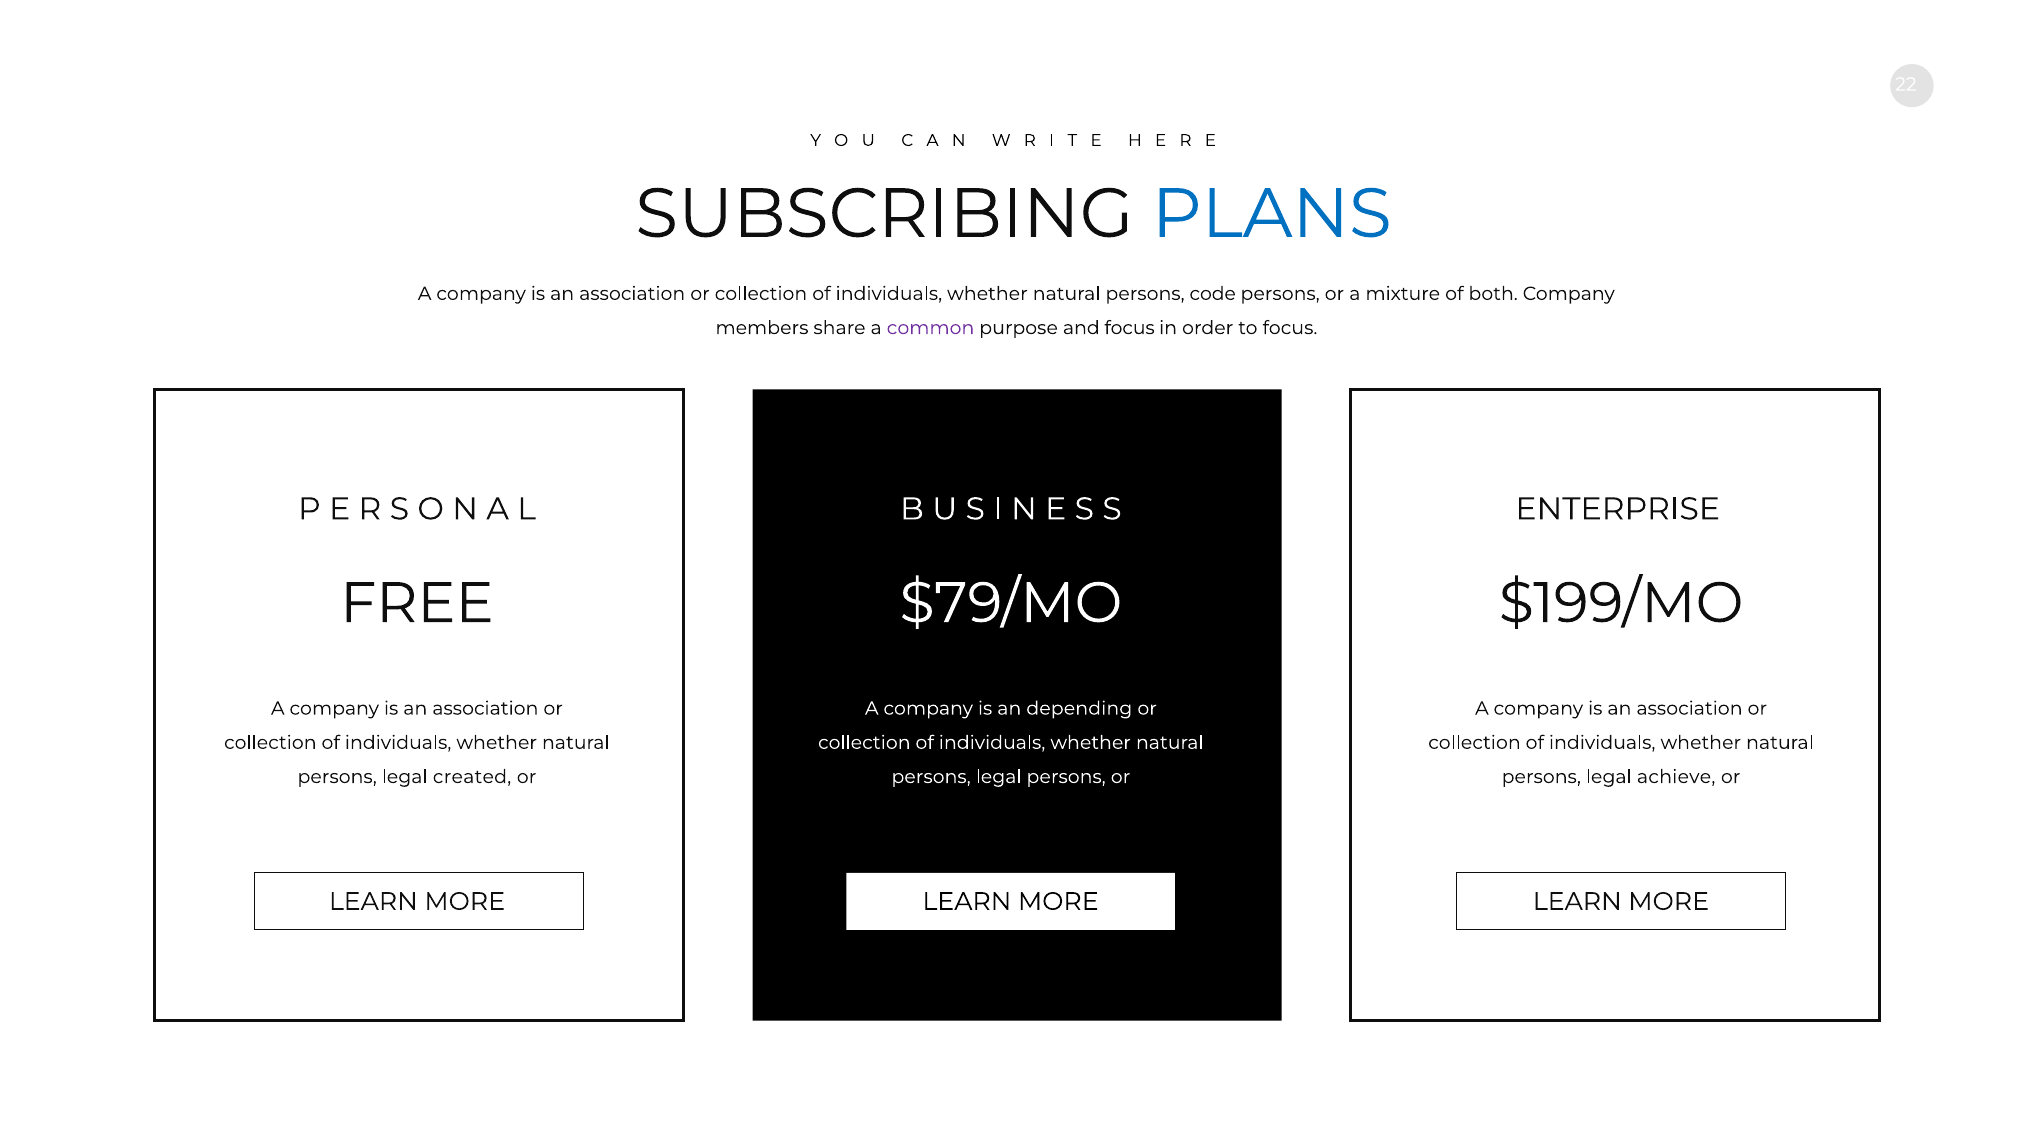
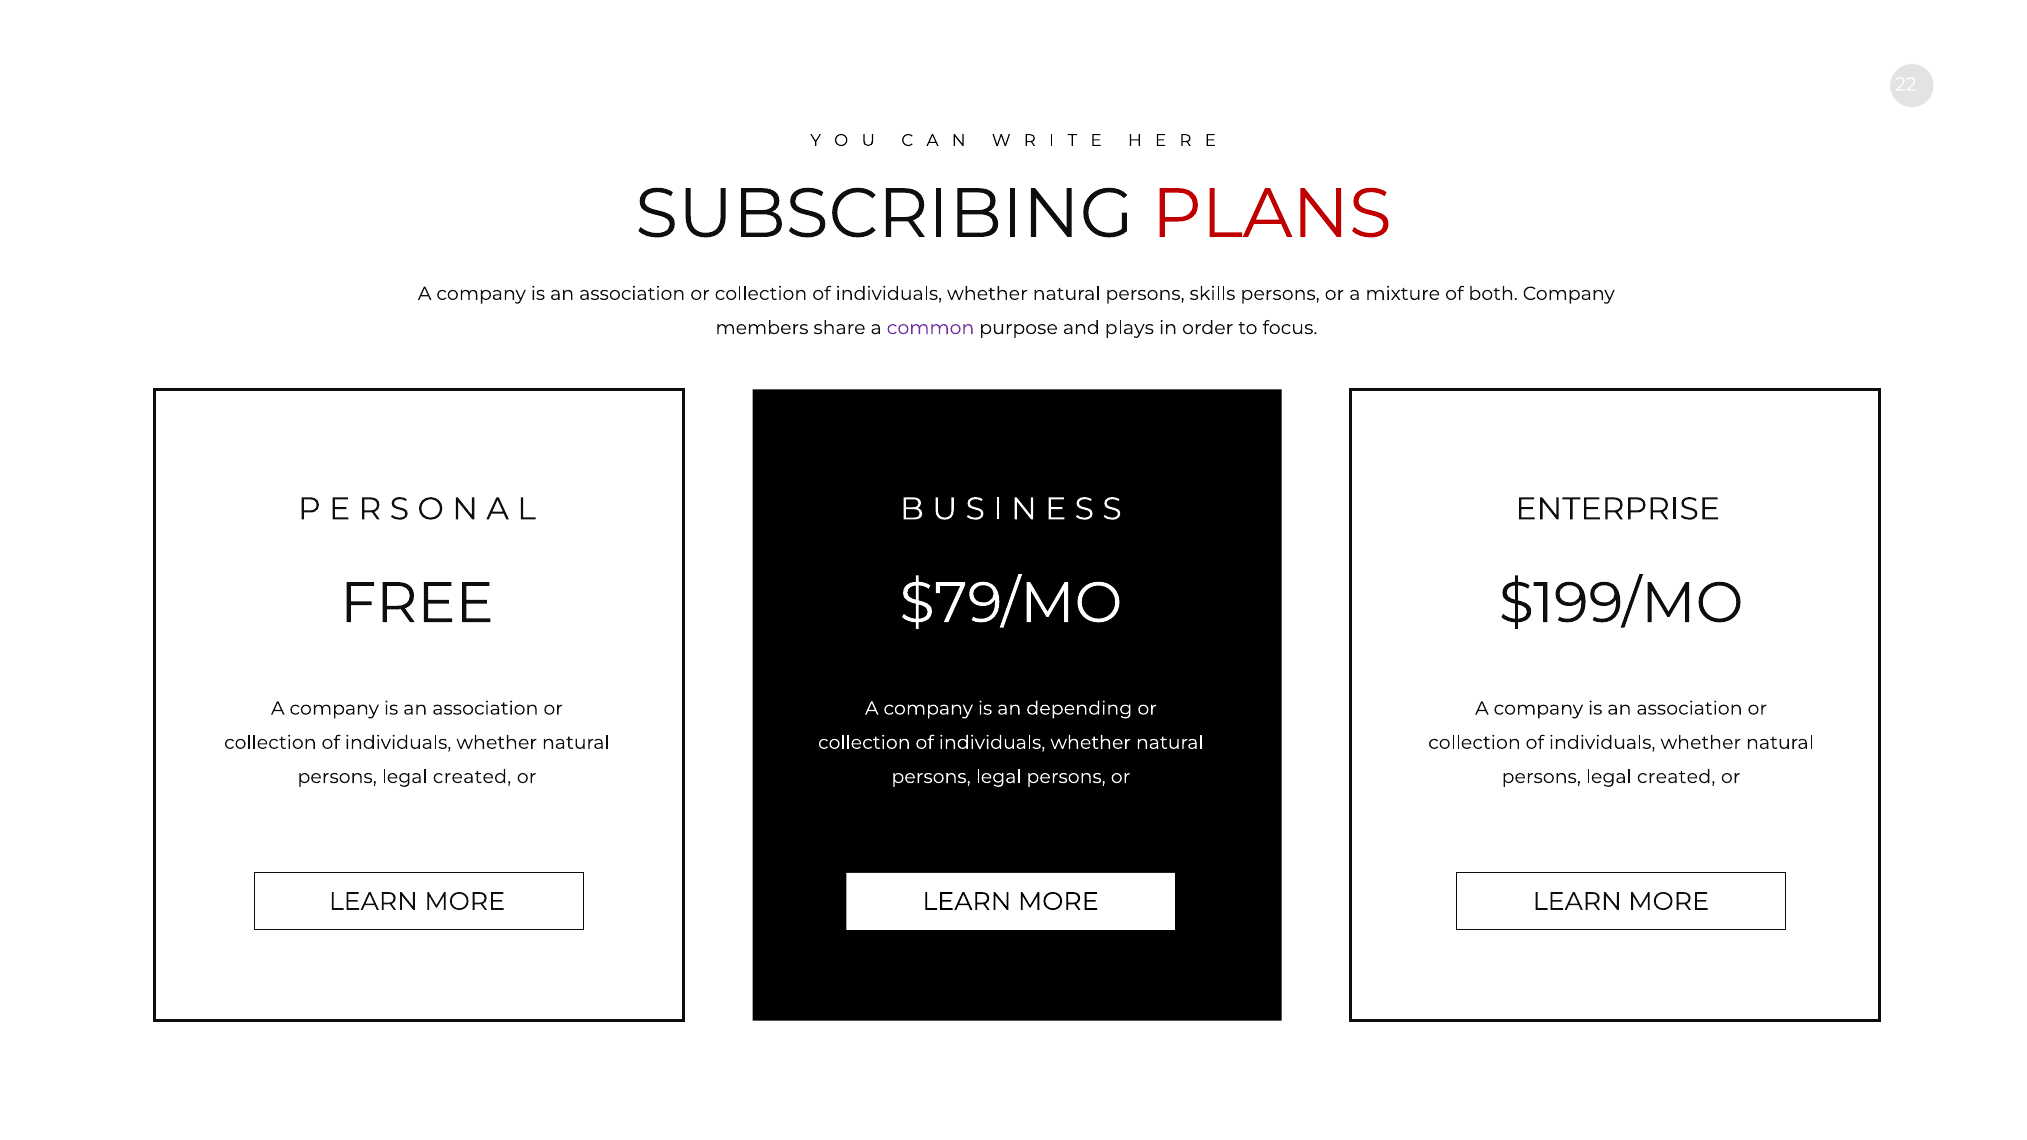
PLANS colour: blue -> red
code: code -> skills
and focus: focus -> plays
achieve at (1676, 777): achieve -> created
